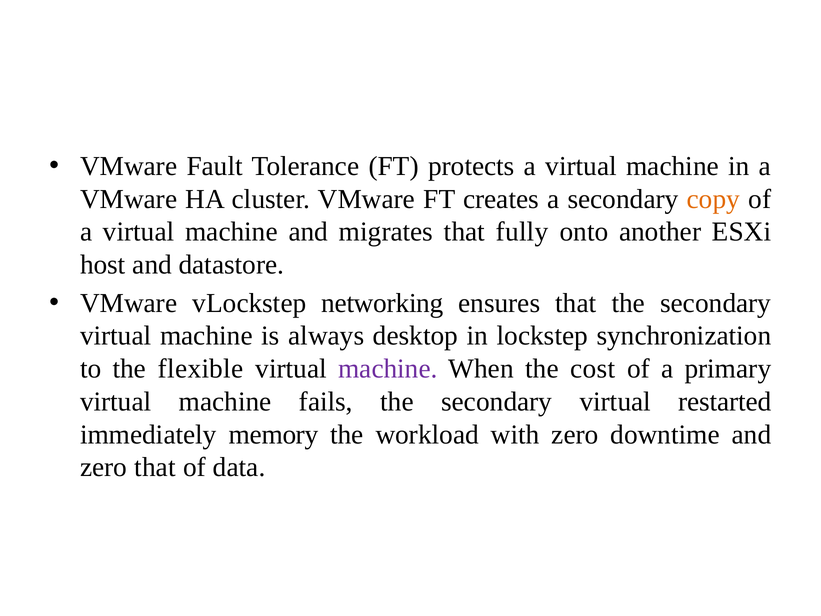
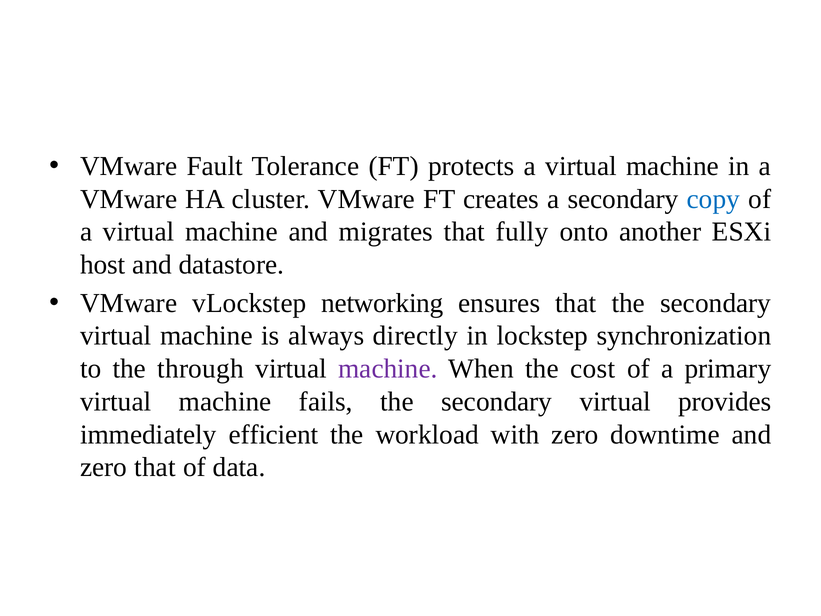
copy colour: orange -> blue
desktop: desktop -> directly
flexible: flexible -> through
restarted: restarted -> provides
memory: memory -> efficient
